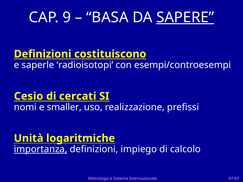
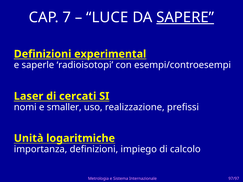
9: 9 -> 7
BASA: BASA -> LUCE
costituiscono: costituiscono -> experimental
Cesio: Cesio -> Laser
importanza underline: present -> none
